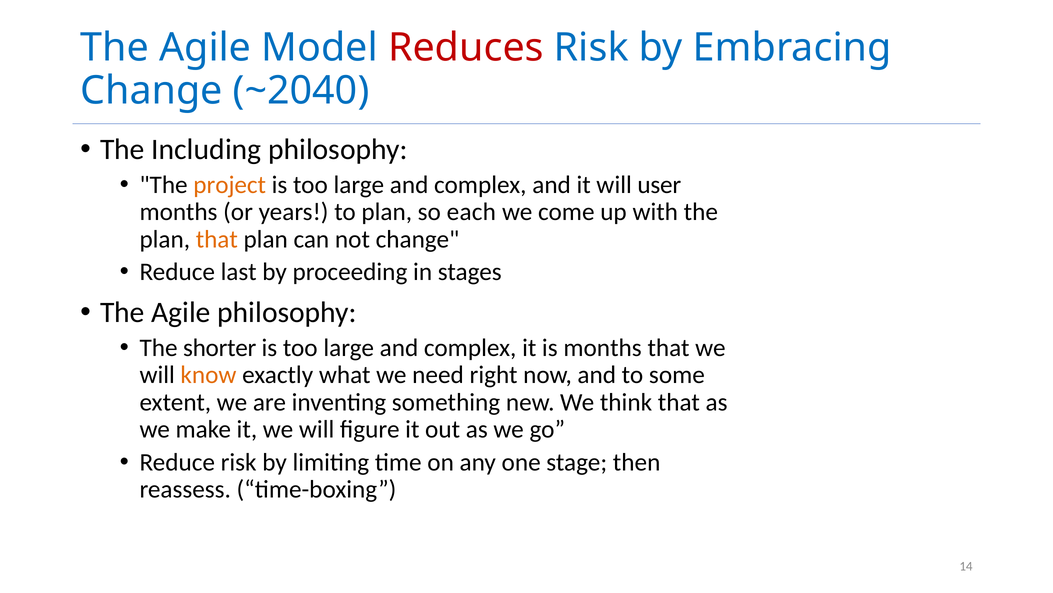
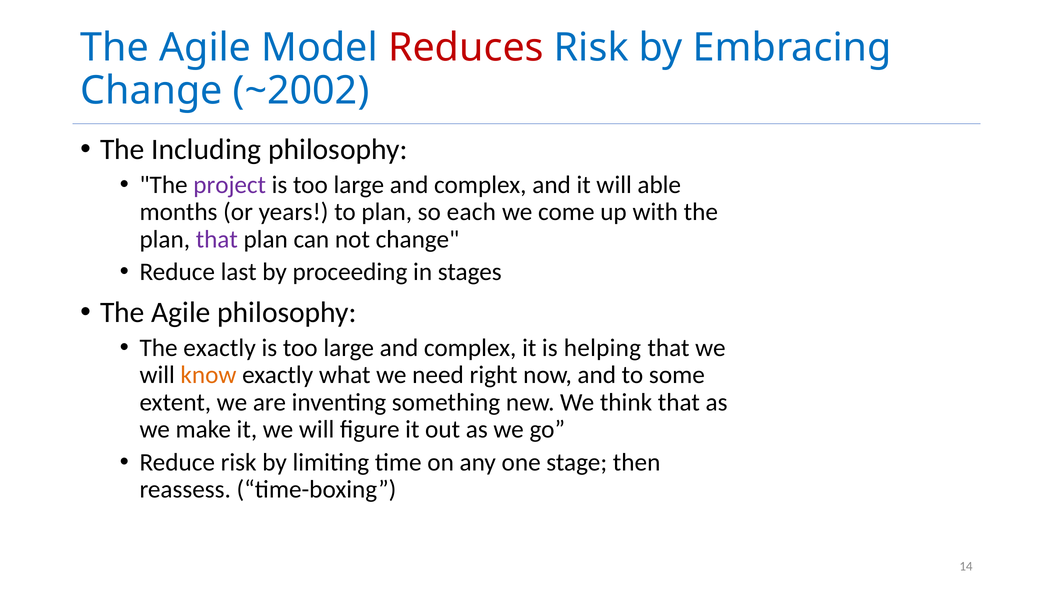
~2040: ~2040 -> ~2002
project colour: orange -> purple
user: user -> able
that at (217, 239) colour: orange -> purple
The shorter: shorter -> exactly
is months: months -> helping
